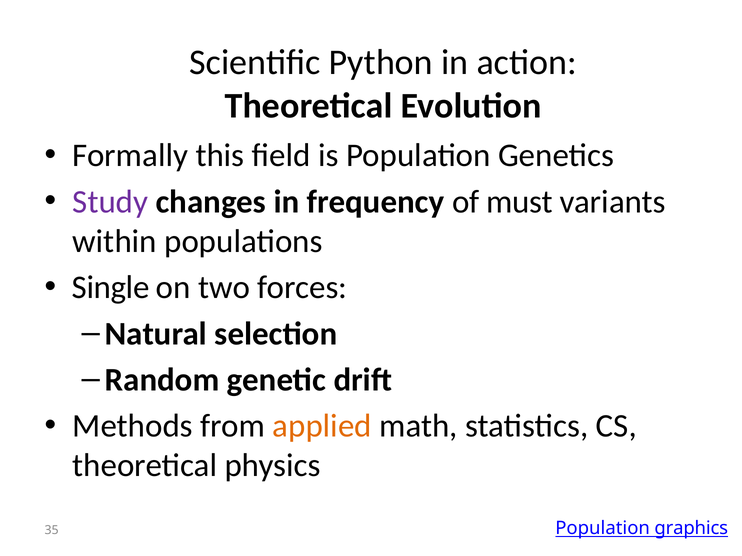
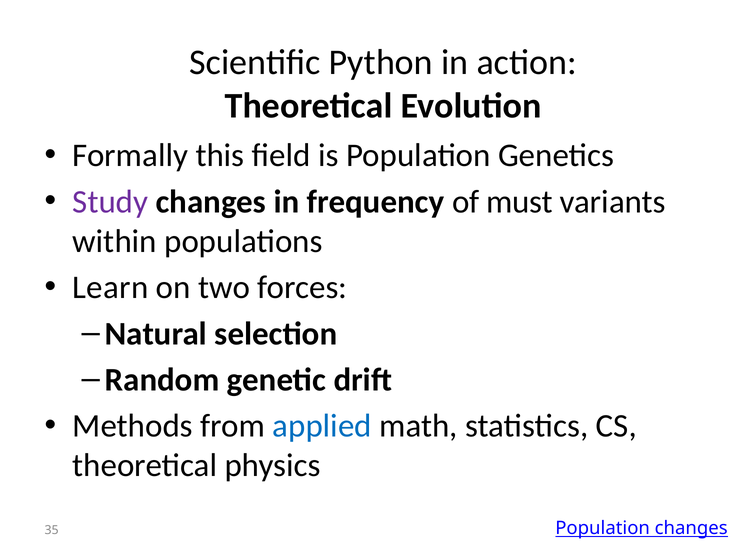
Single: Single -> Learn
applied colour: orange -> blue
Population graphics: graphics -> changes
